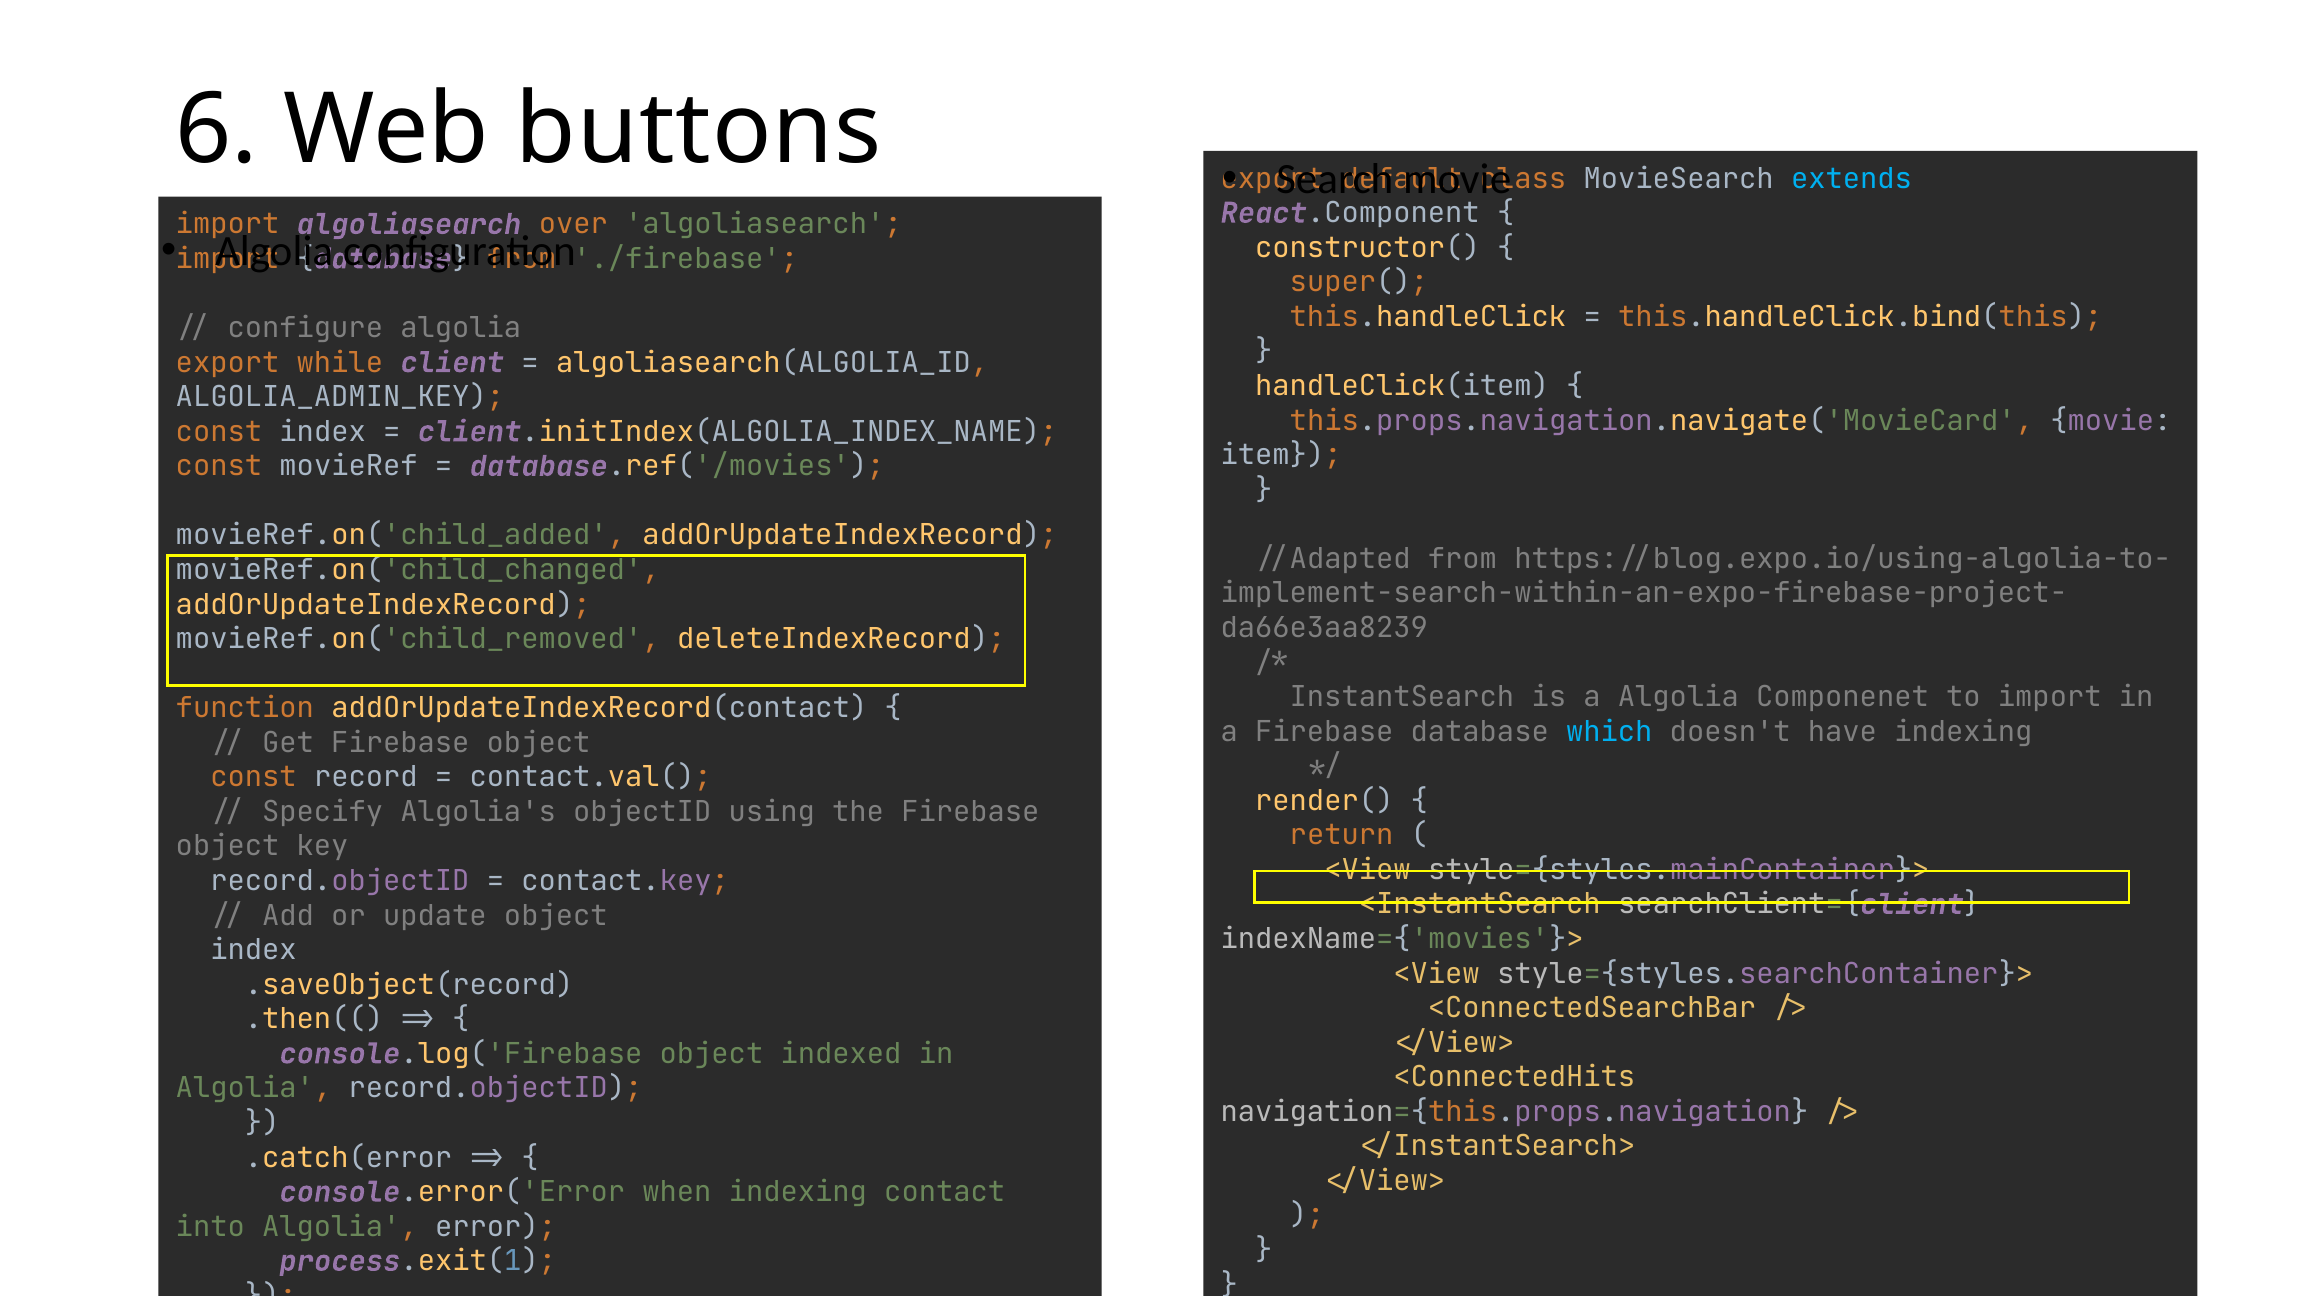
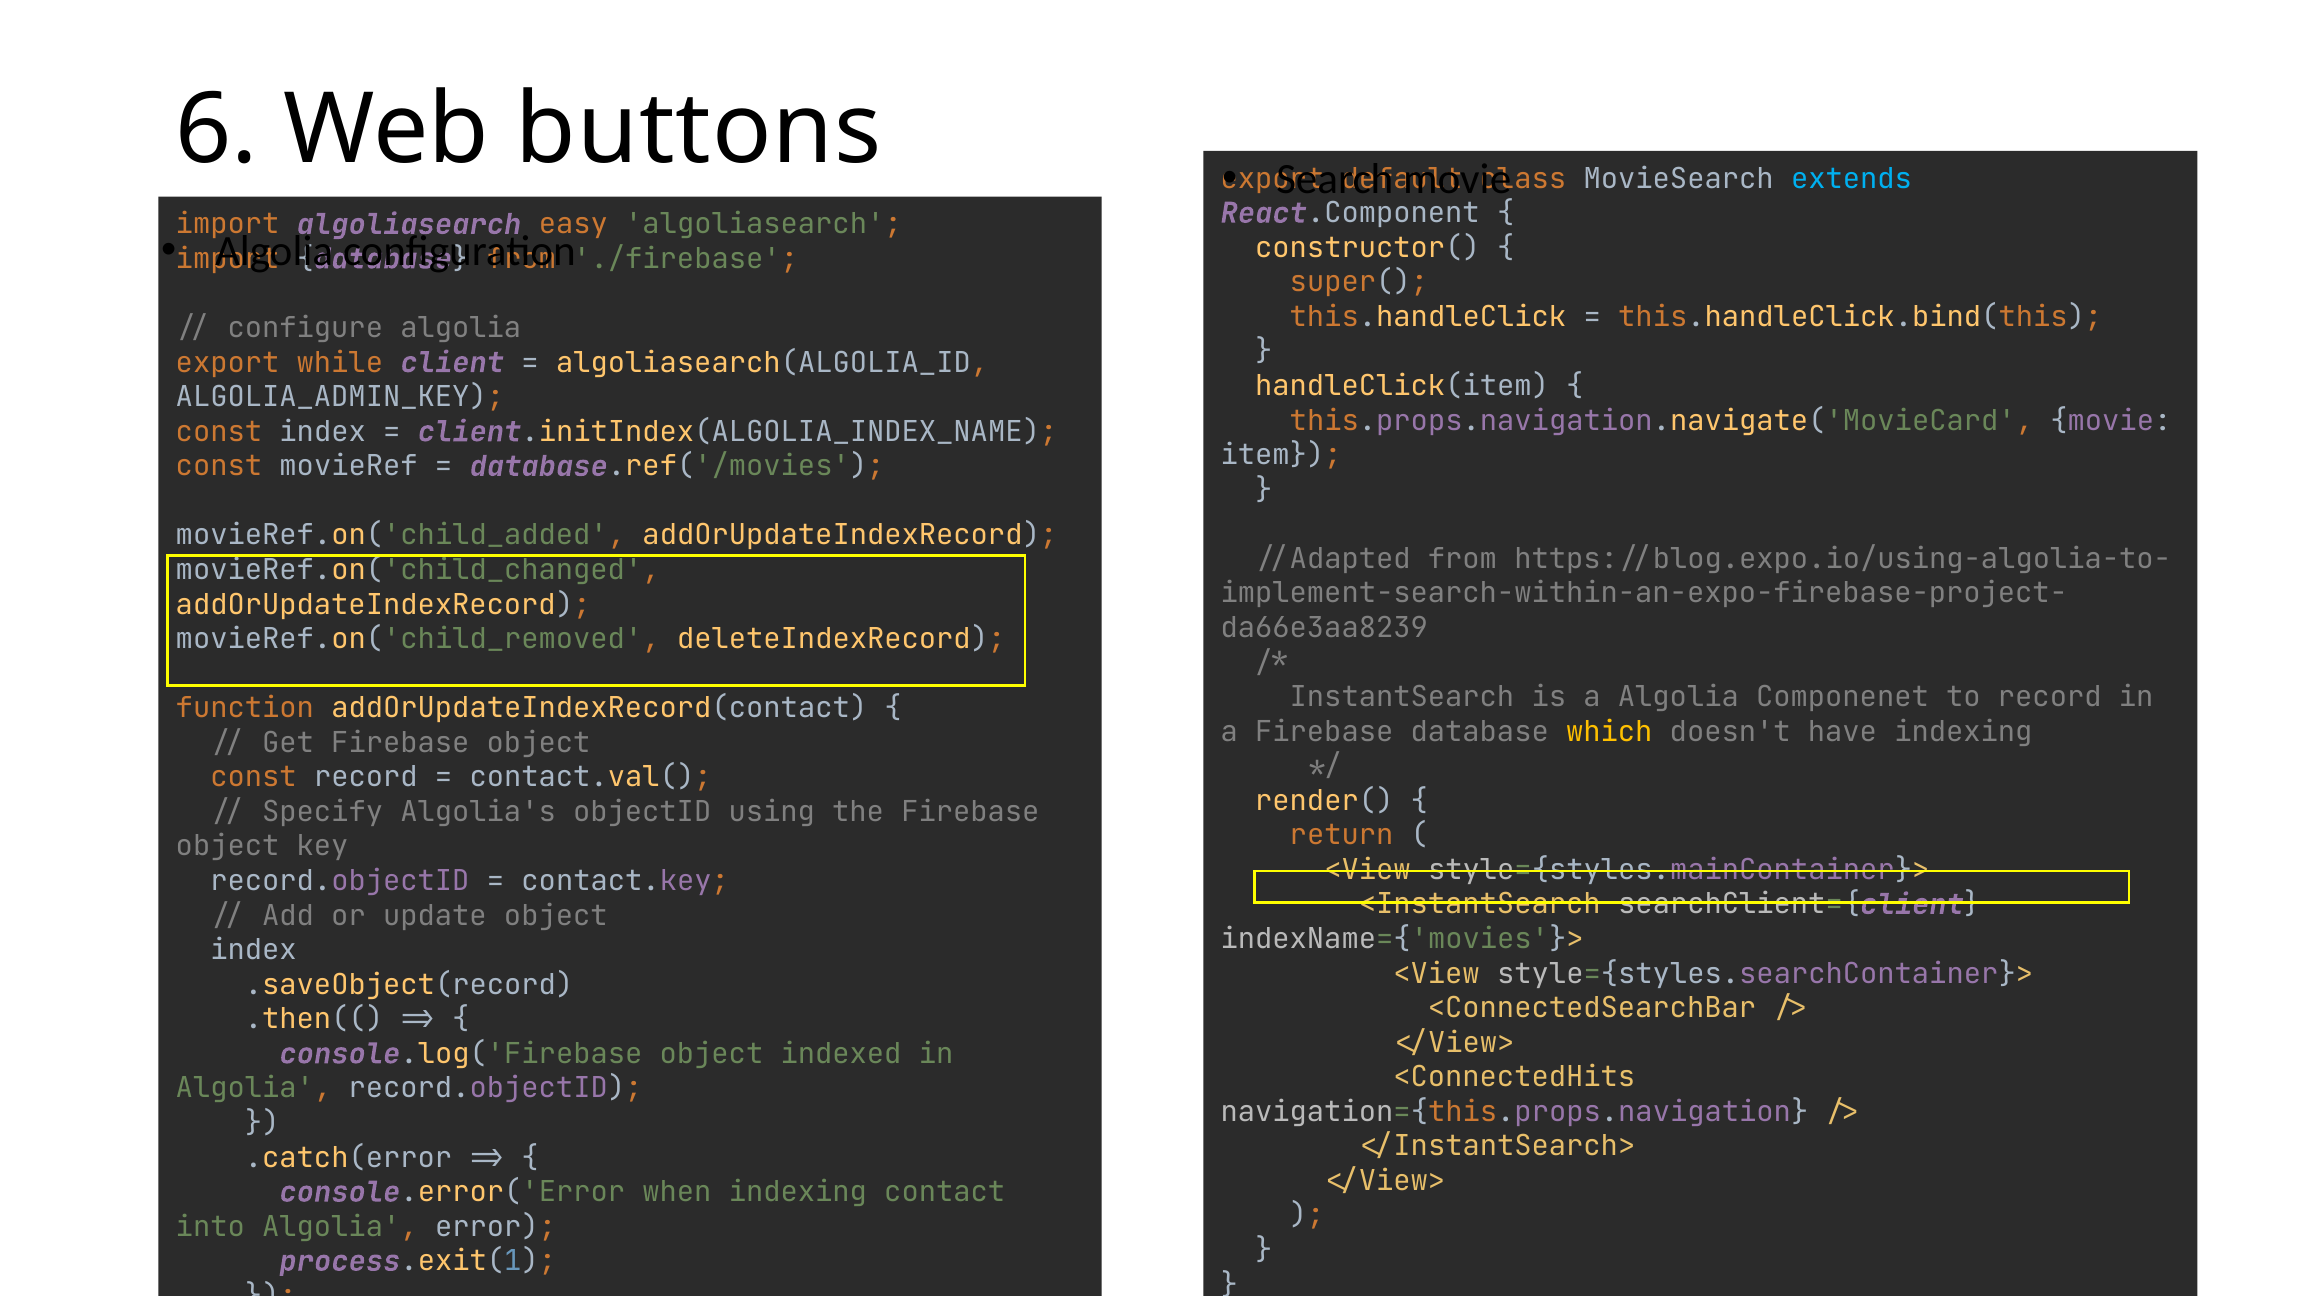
over: over -> easy
to import: import -> record
which colour: light blue -> yellow
